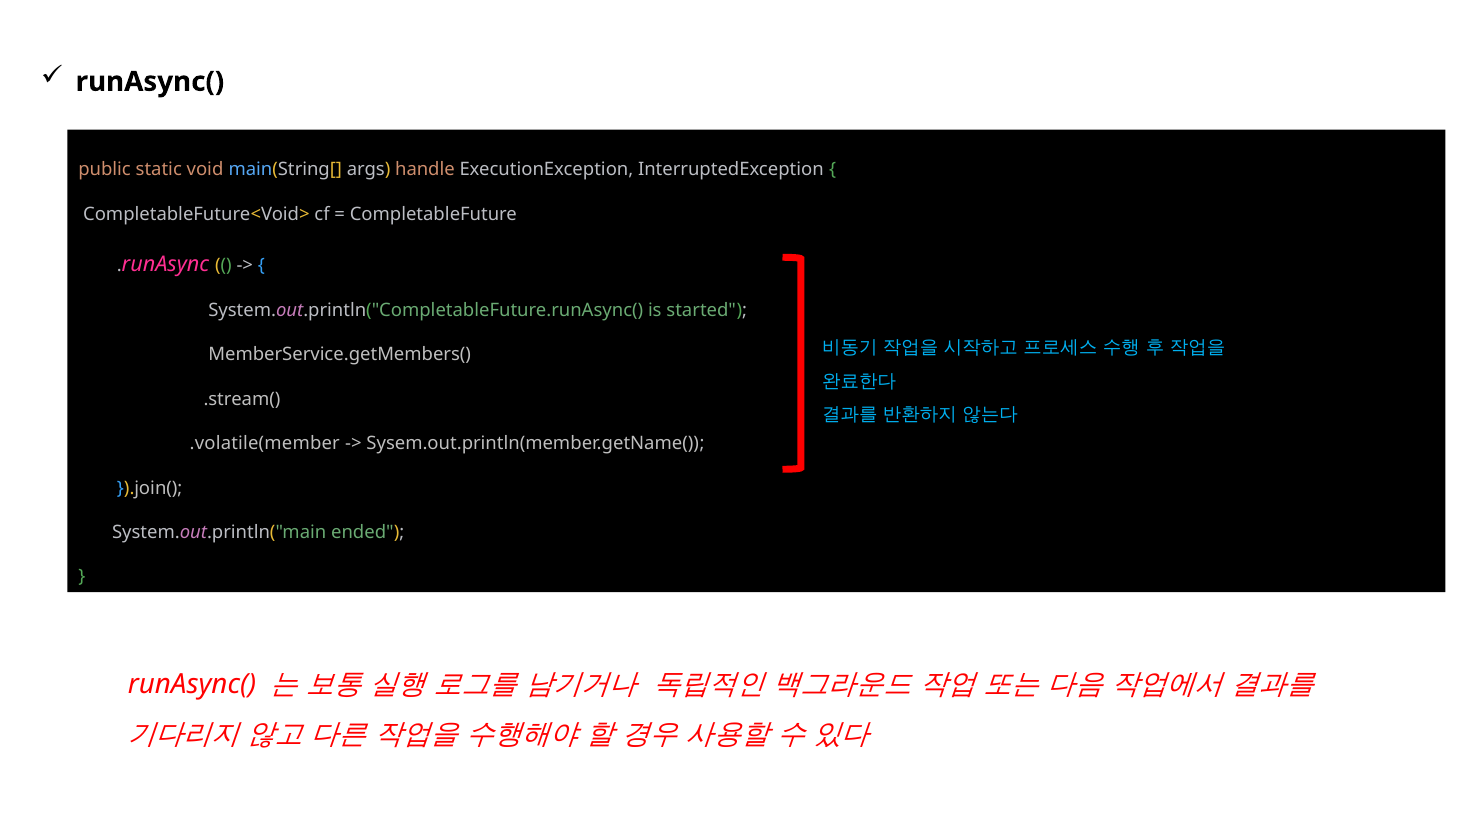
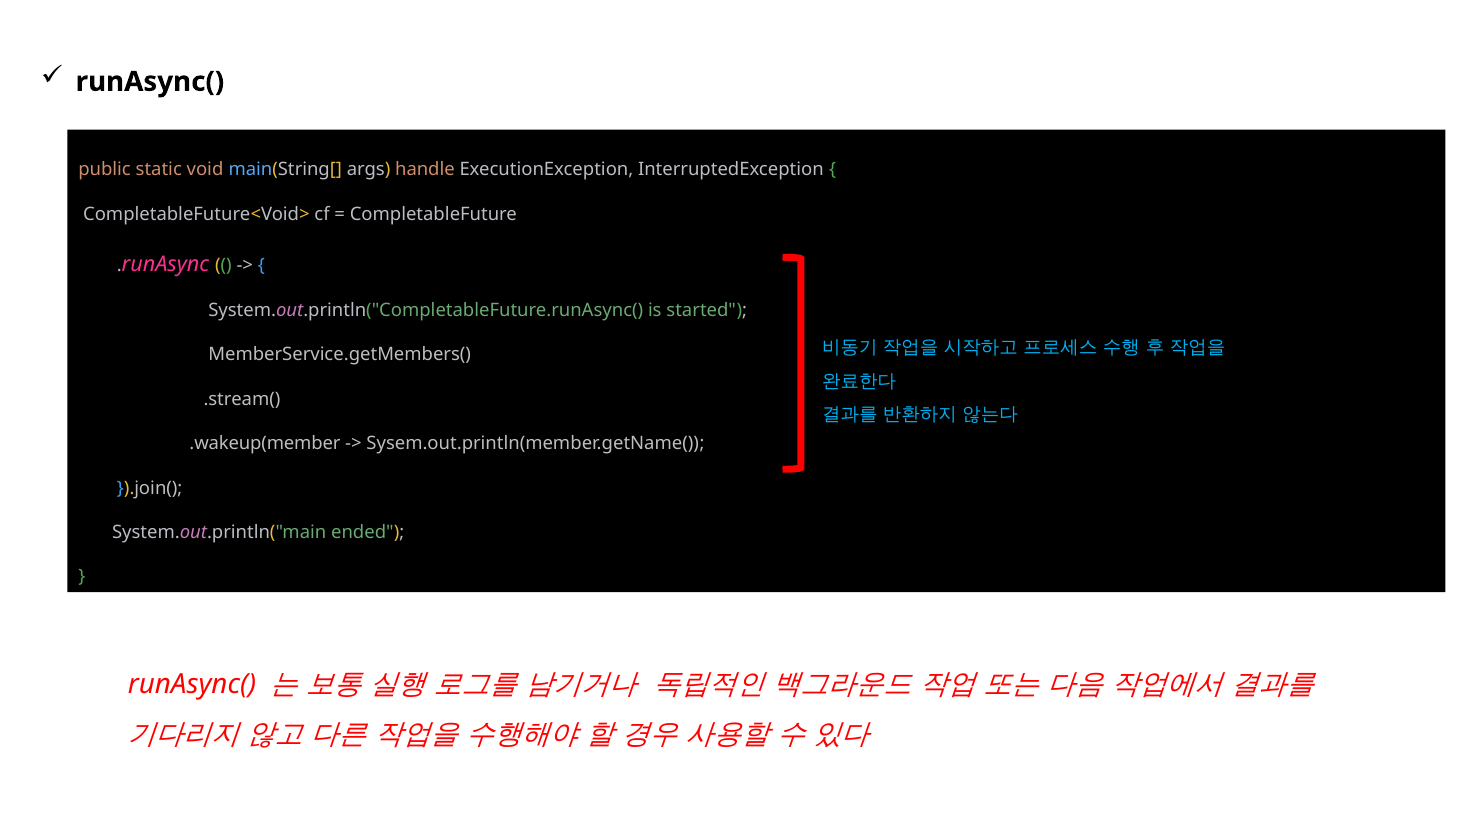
.volatile(member: .volatile(member -> .wakeup(member
